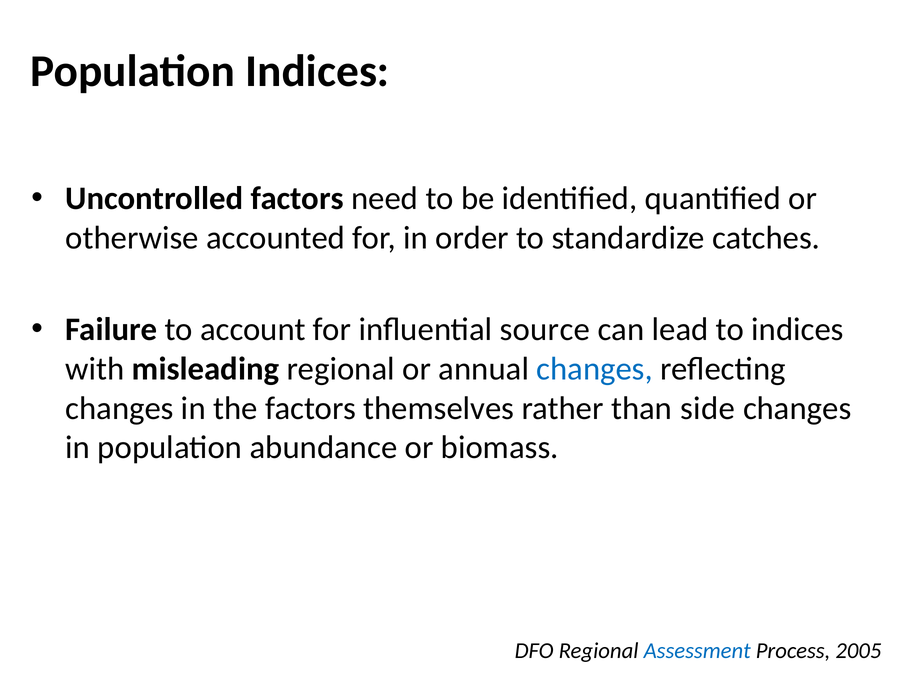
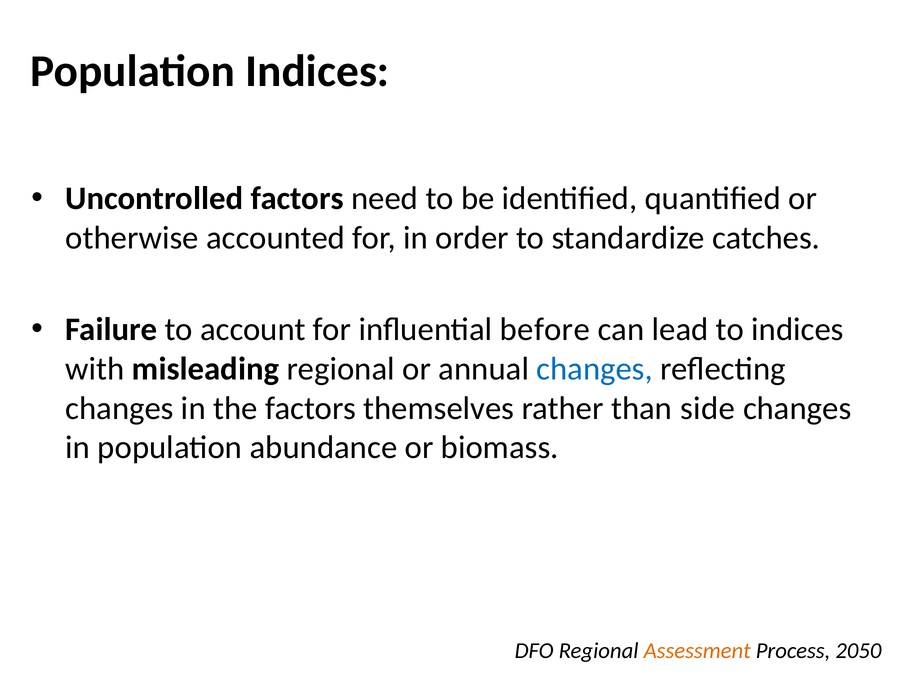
source: source -> before
Assessment colour: blue -> orange
2005: 2005 -> 2050
